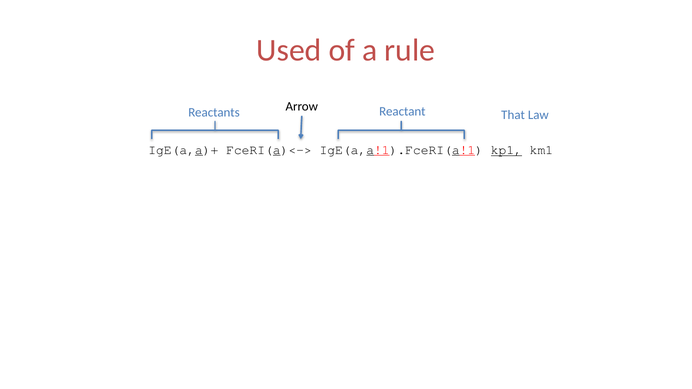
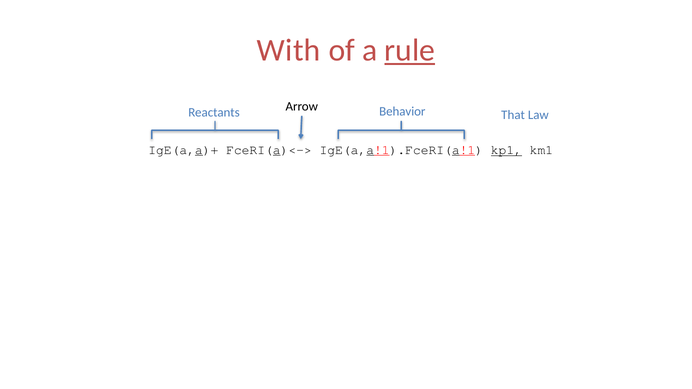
Used: Used -> With
rule underline: none -> present
Reactant: Reactant -> Behavior
